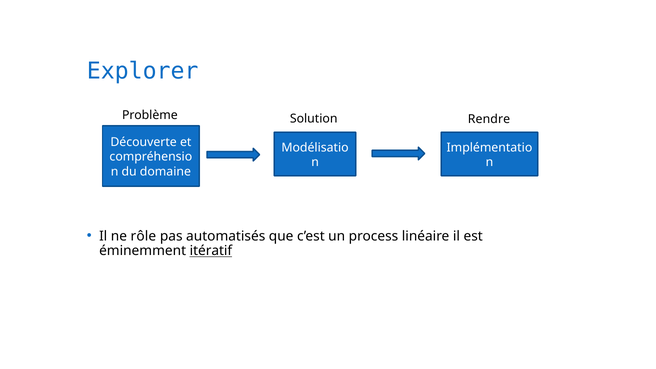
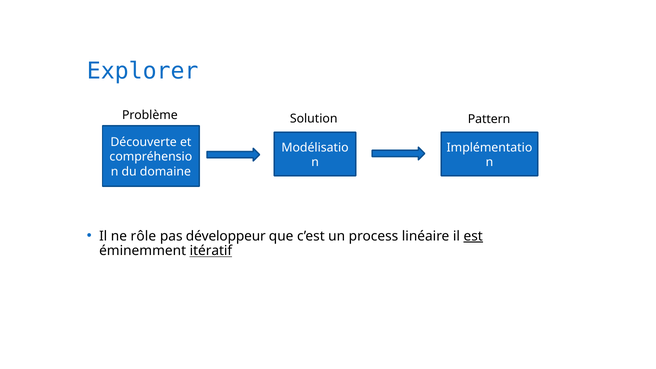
Rendre: Rendre -> Pattern
automatisés: automatisés -> développeur
est underline: none -> present
